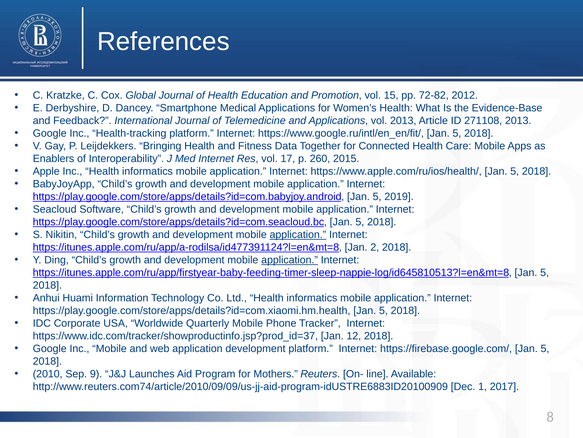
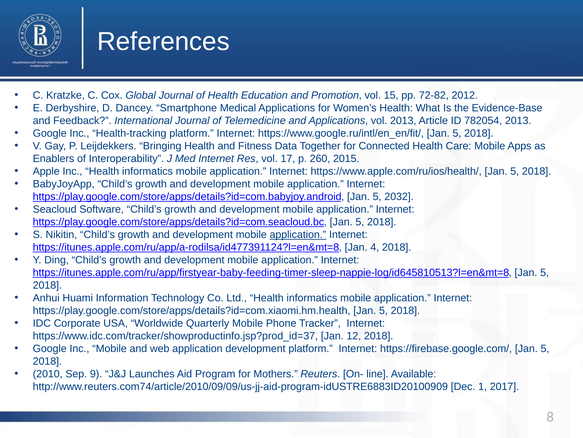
271108: 271108 -> 782054
2019: 2019 -> 2032
2: 2 -> 4
application at (290, 260) underline: present -> none
